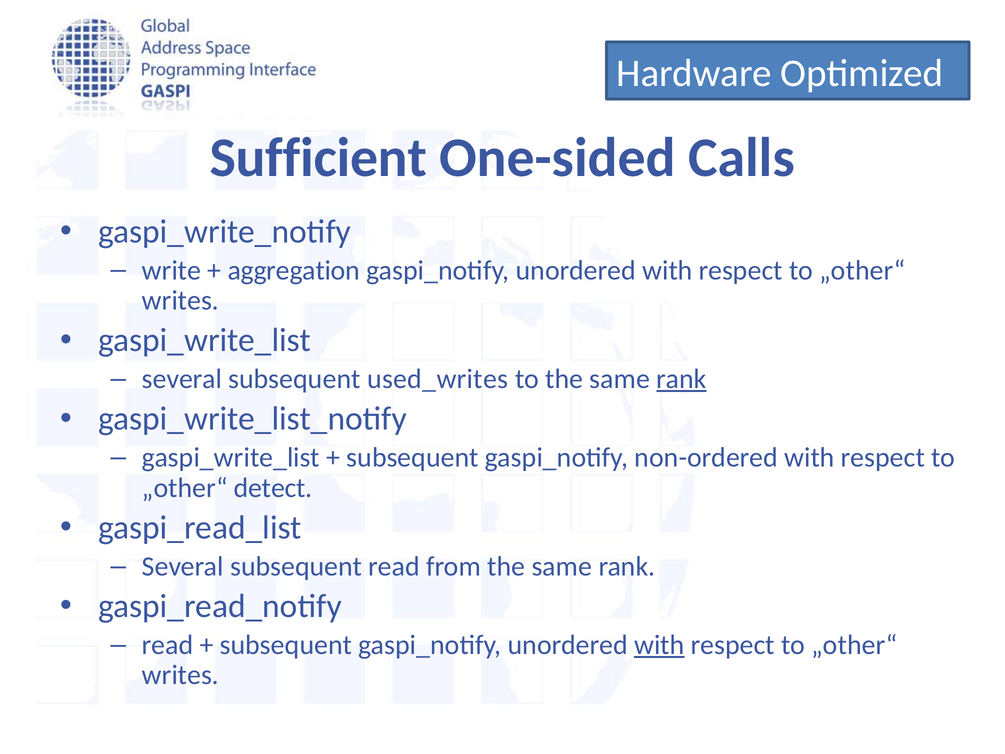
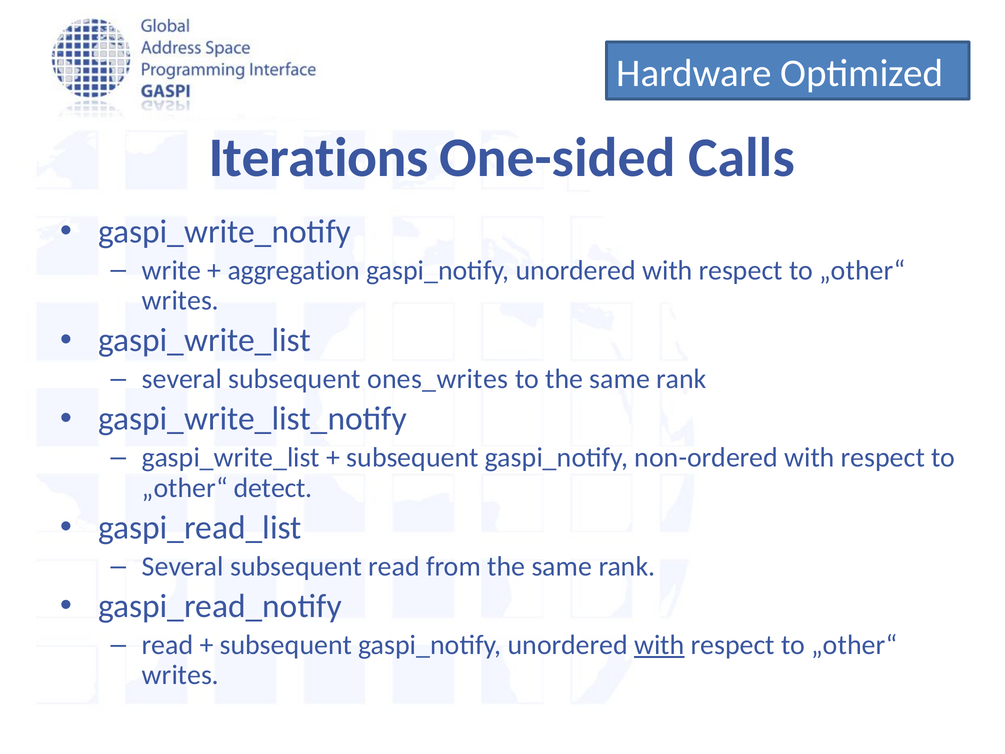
Sufficient: Sufficient -> Iterations
used_writes: used_writes -> ones_writes
rank at (681, 379) underline: present -> none
